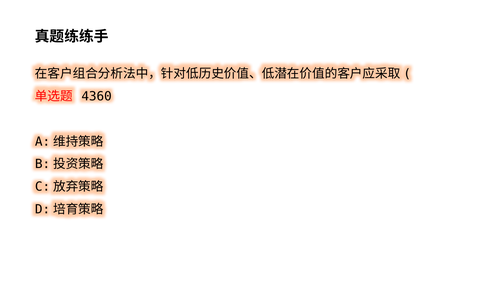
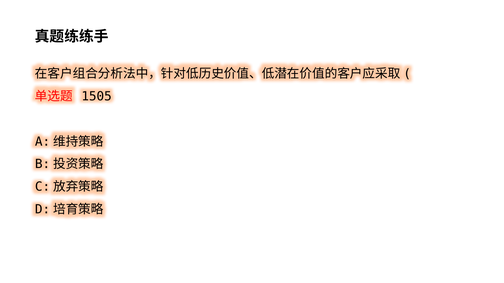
4360: 4360 -> 1505
